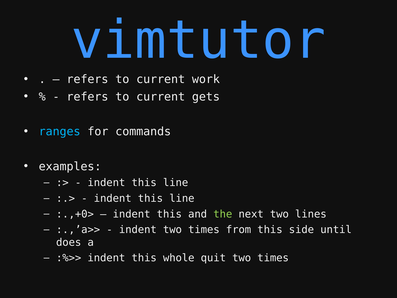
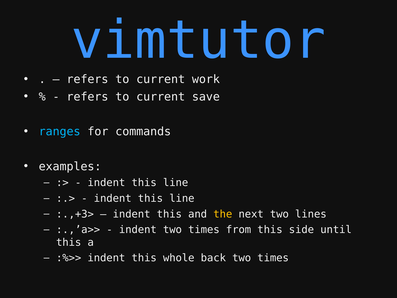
gets: gets -> save
:.,+0>: :.,+0> -> :.,+3>
the colour: light green -> yellow
does at (69, 242): does -> this
quit: quit -> back
